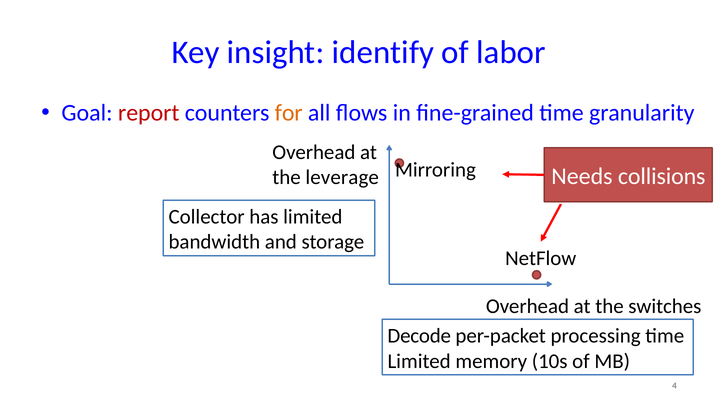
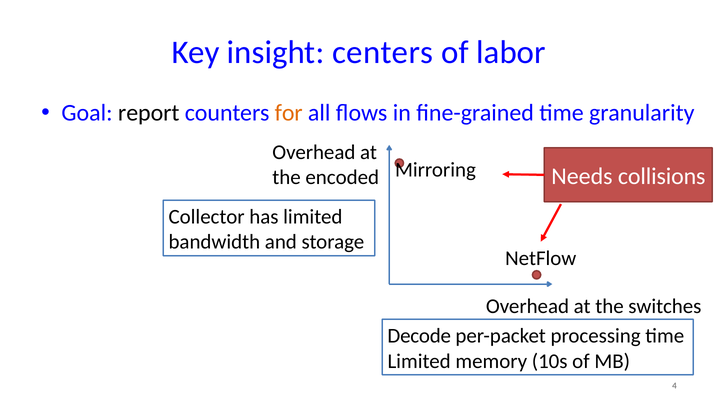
identify: identify -> centers
report colour: red -> black
leverage: leverage -> encoded
